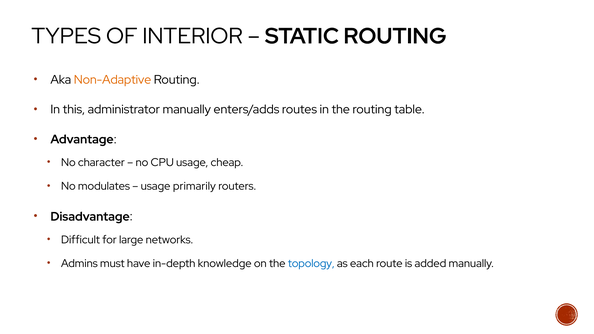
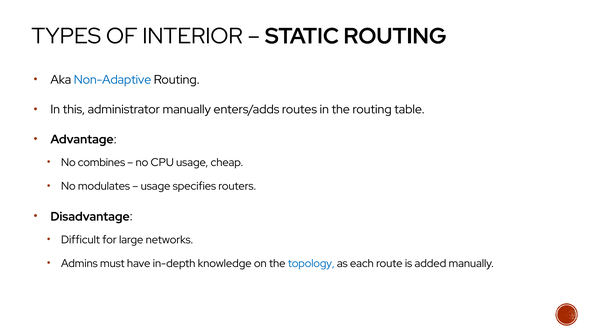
Non-Adaptive colour: orange -> blue
character: character -> combines
primarily: primarily -> specifies
